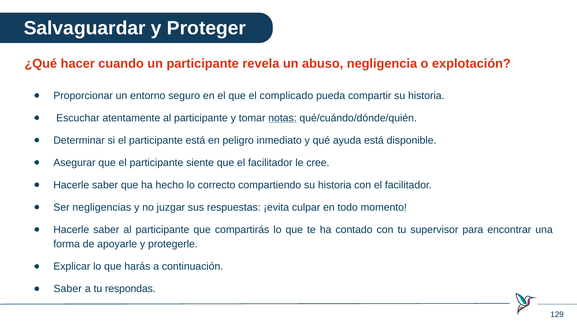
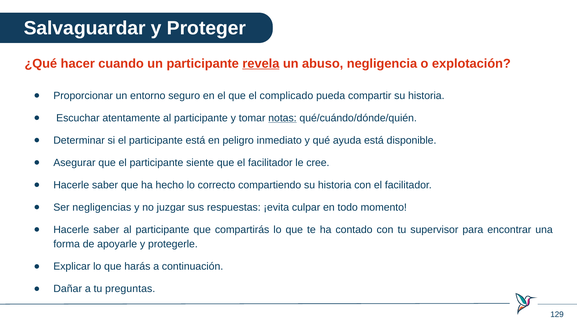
revela underline: none -> present
Saber at (68, 289): Saber -> Dañar
respondas: respondas -> preguntas
